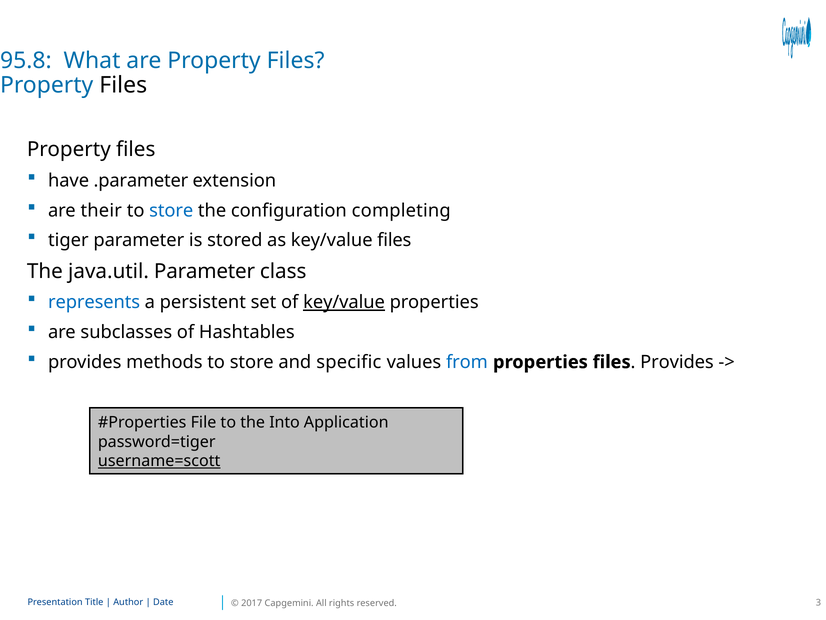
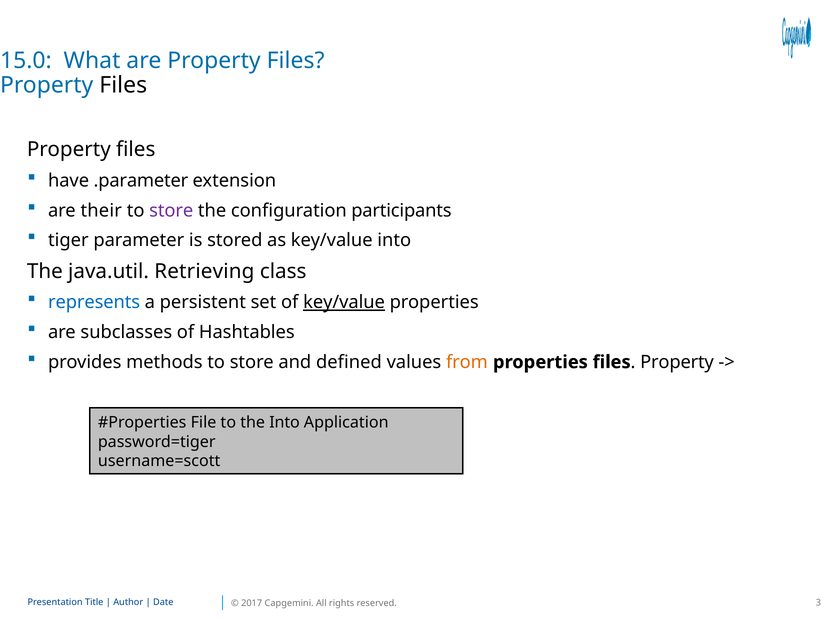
95.8: 95.8 -> 15.0
store at (171, 210) colour: blue -> purple
completing: completing -> participants
key/value files: files -> into
java.util Parameter: Parameter -> Retrieving
specific: specific -> defined
from colour: blue -> orange
properties files Provides: Provides -> Property
username=scott underline: present -> none
